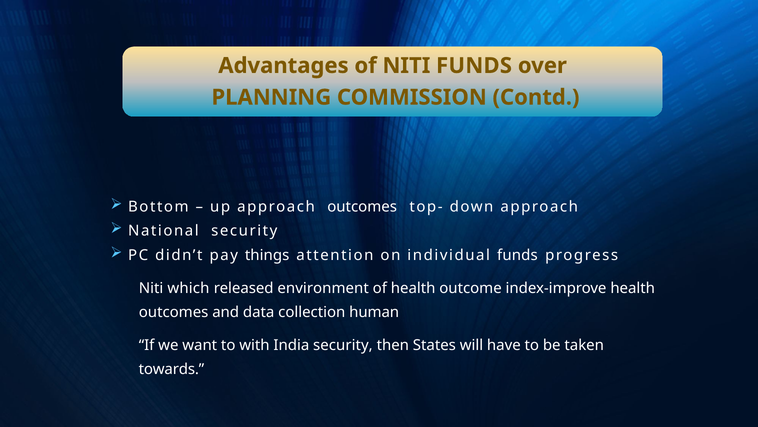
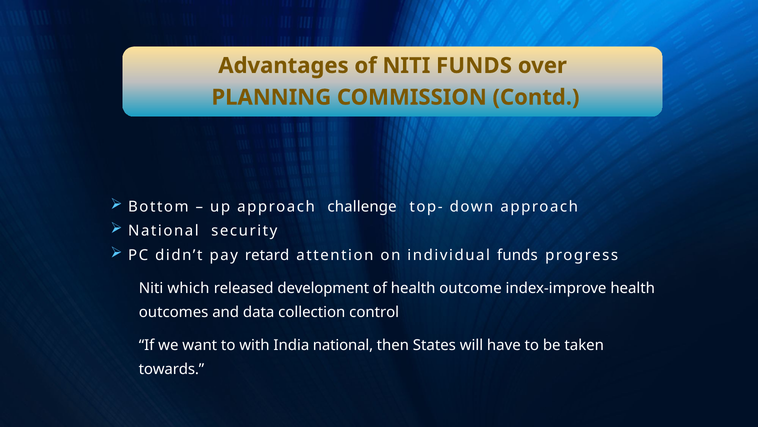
approach outcomes: outcomes -> challenge
things: things -> retard
environment: environment -> development
human: human -> control
India security: security -> national
